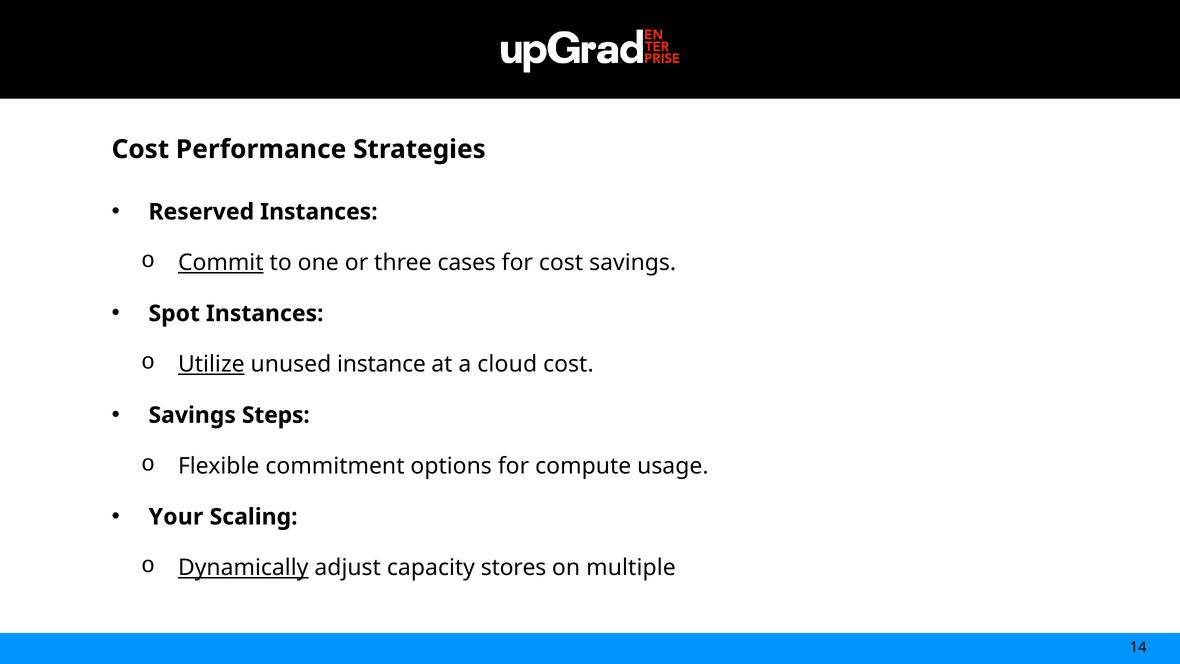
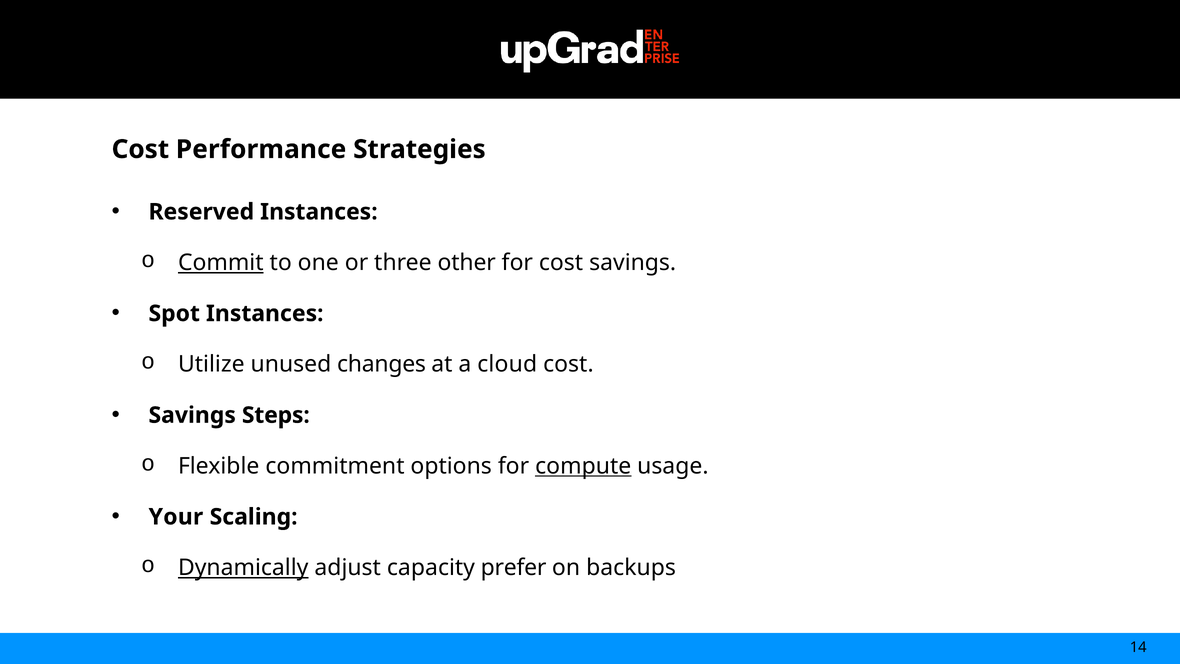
cases: cases -> other
Utilize underline: present -> none
instance: instance -> changes
compute underline: none -> present
stores: stores -> prefer
multiple: multiple -> backups
